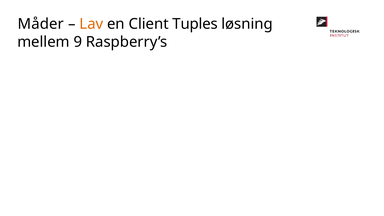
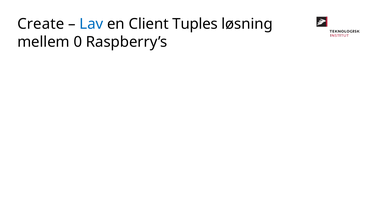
Måder: Måder -> Create
Lav colour: orange -> blue
9: 9 -> 0
